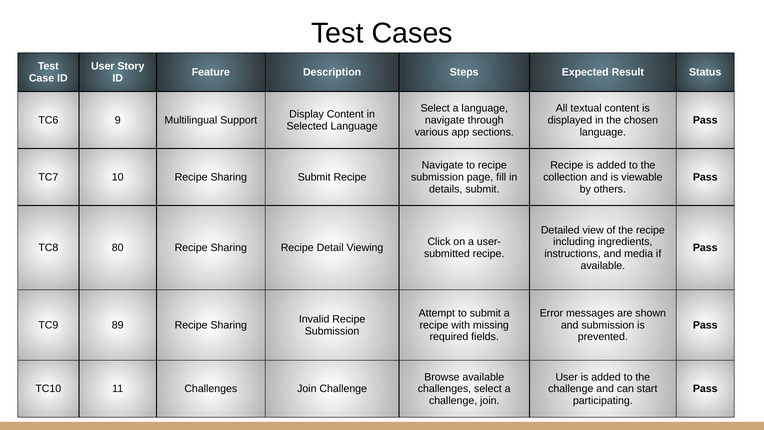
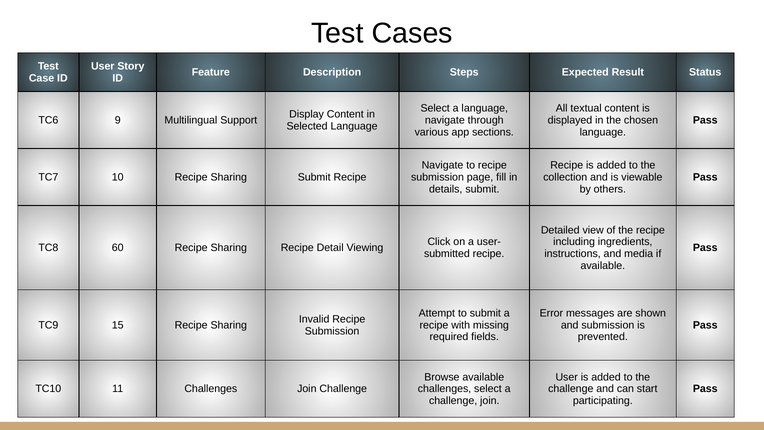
80: 80 -> 60
89: 89 -> 15
